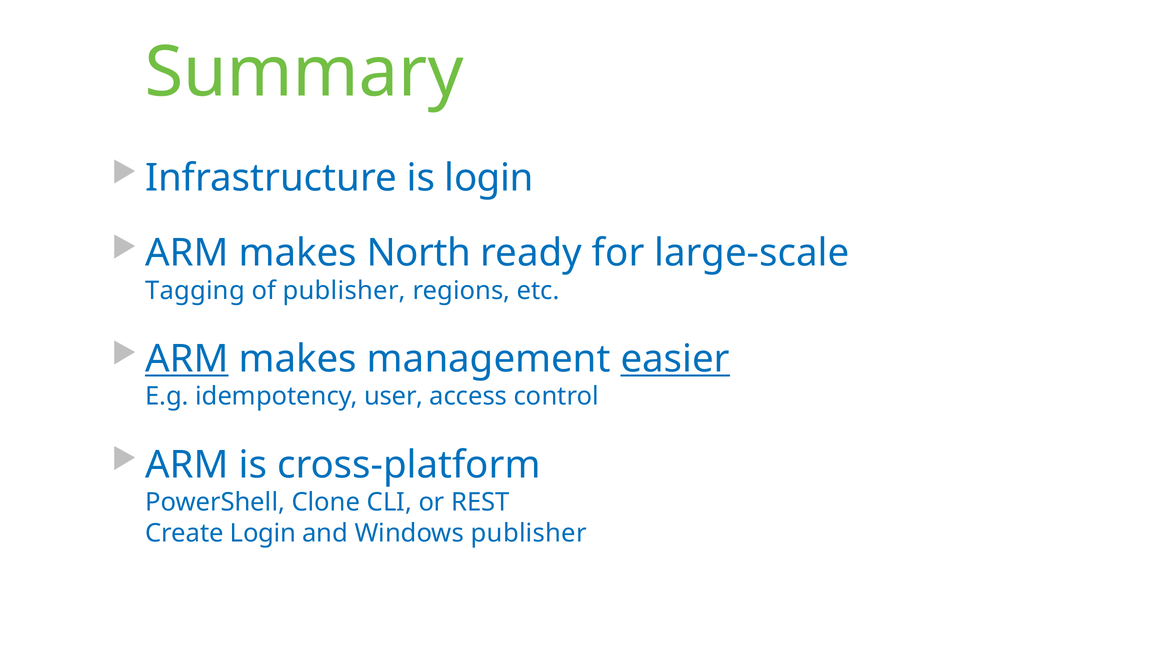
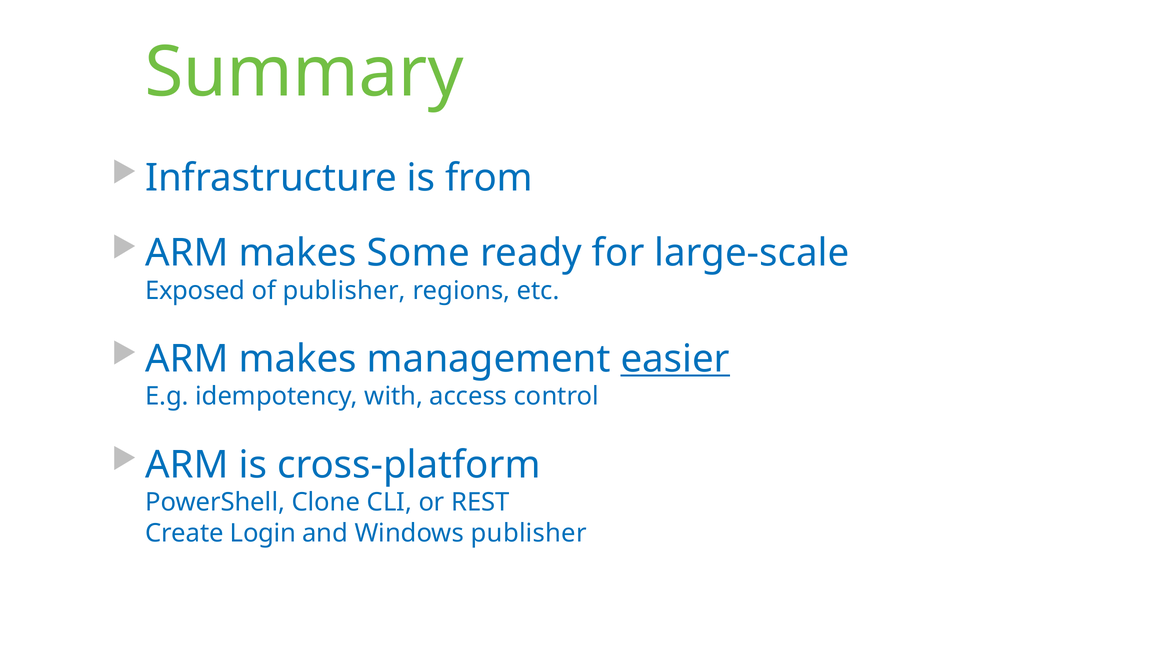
is login: login -> from
North: North -> Some
Tagging: Tagging -> Exposed
ARM at (187, 359) underline: present -> none
user: user -> with
